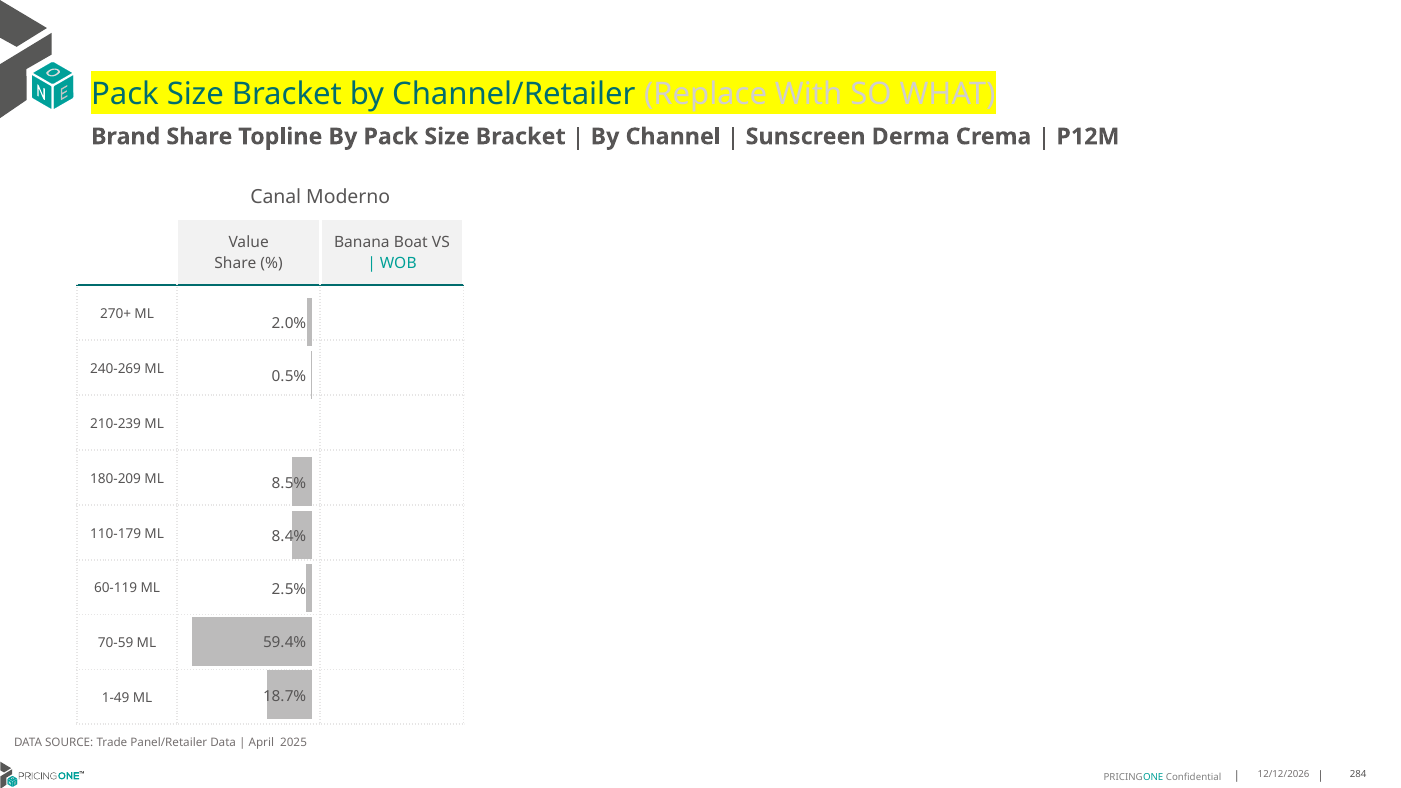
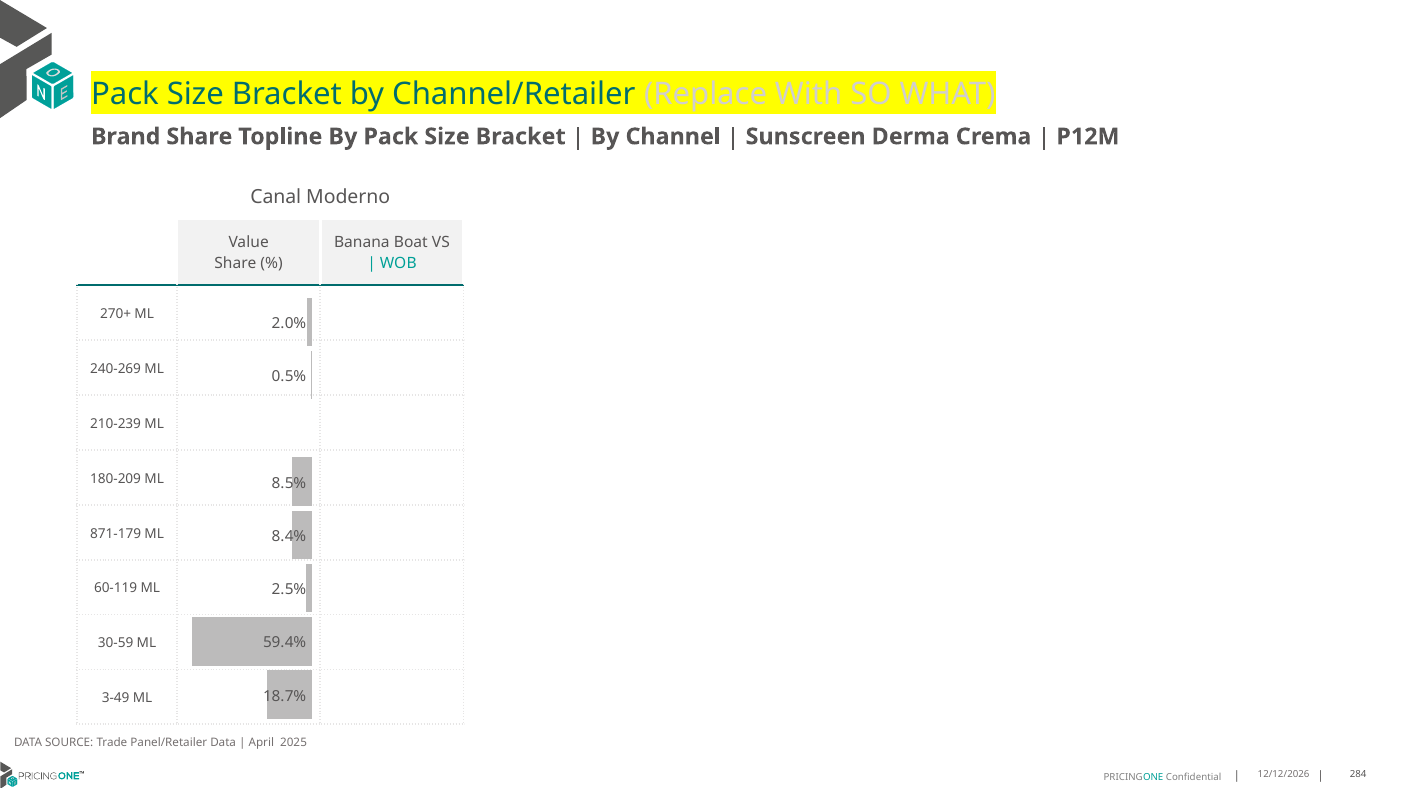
110-179: 110-179 -> 871-179
70-59: 70-59 -> 30-59
1-49: 1-49 -> 3-49
